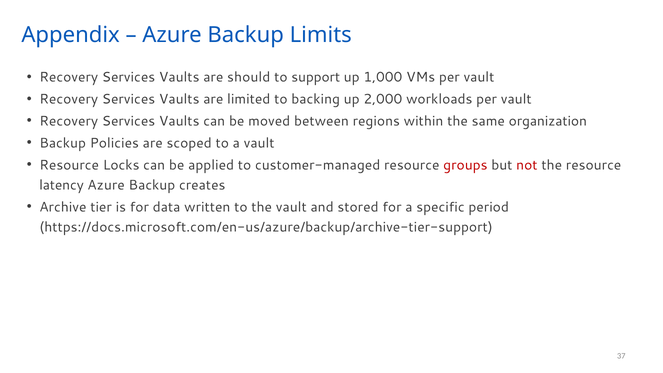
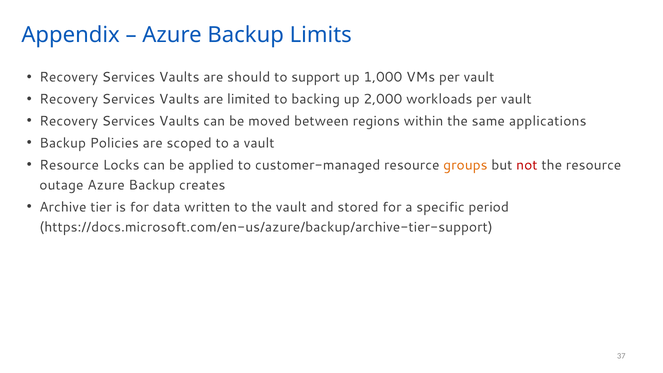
organization: organization -> applications
groups colour: red -> orange
latency: latency -> outage
